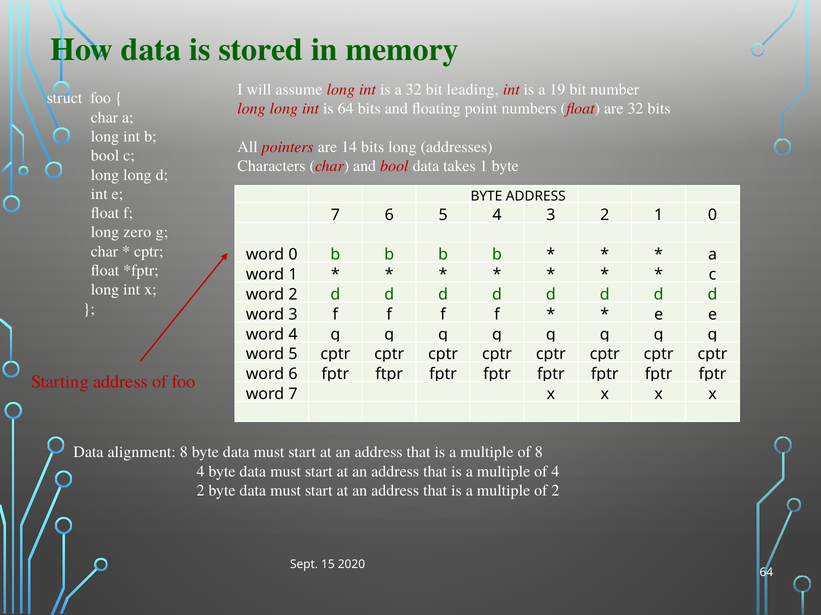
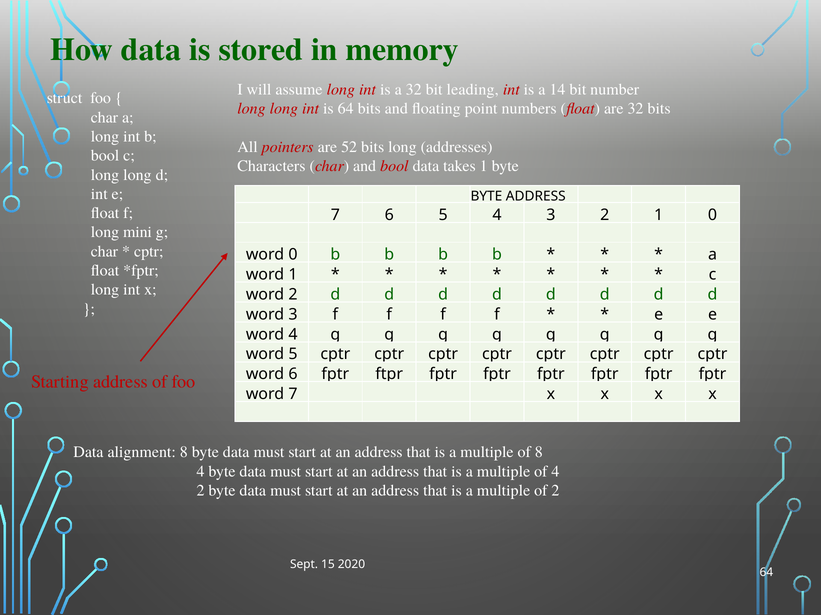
19: 19 -> 14
14: 14 -> 52
zero: zero -> mini
